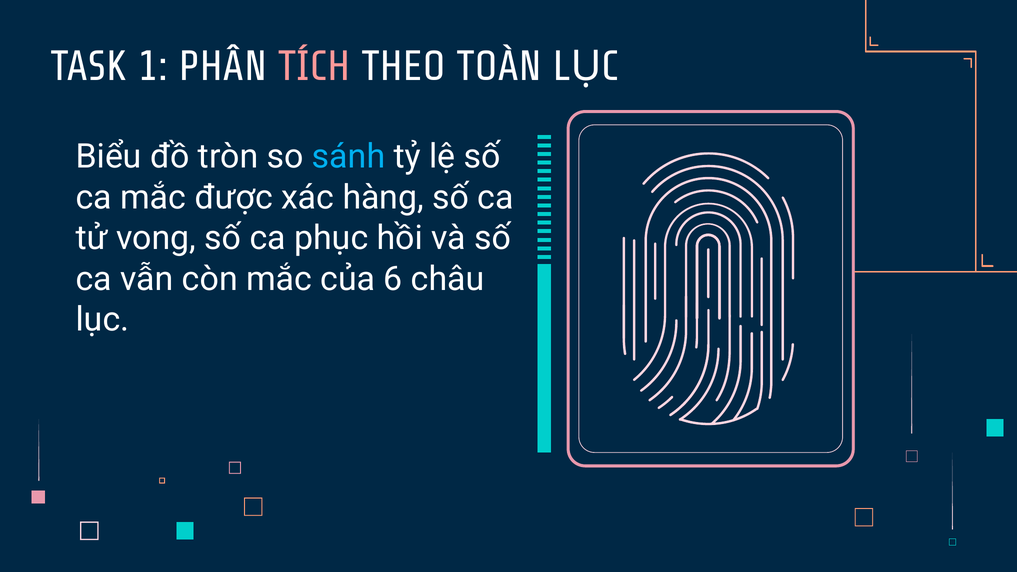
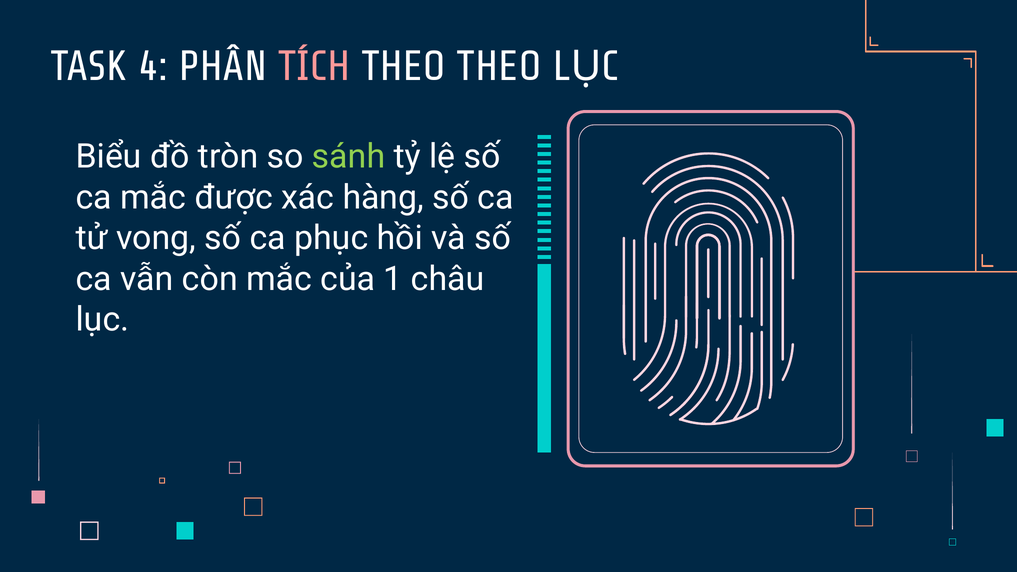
1: 1 -> 4
THEO TOÀN: TOÀN -> THEO
sánh colour: light blue -> light green
6: 6 -> 1
